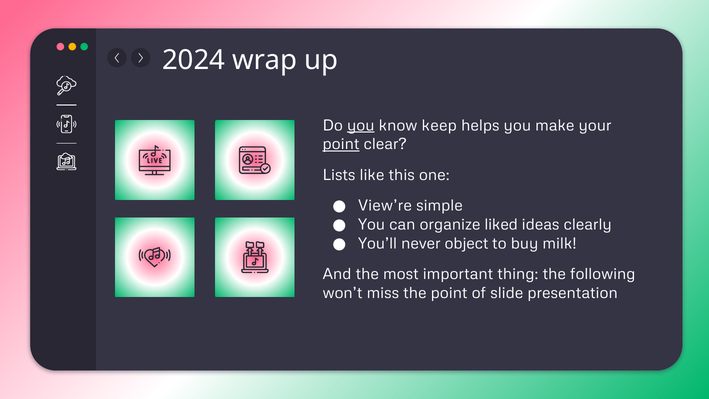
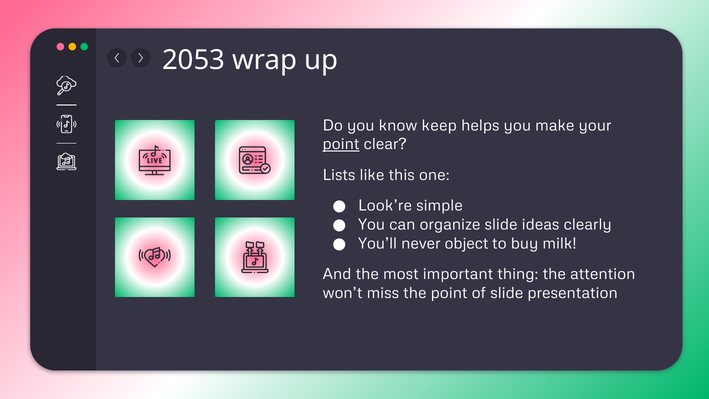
2024: 2024 -> 2053
you at (361, 125) underline: present -> none
View’re: View’re -> Look’re
organize liked: liked -> slide
following: following -> attention
